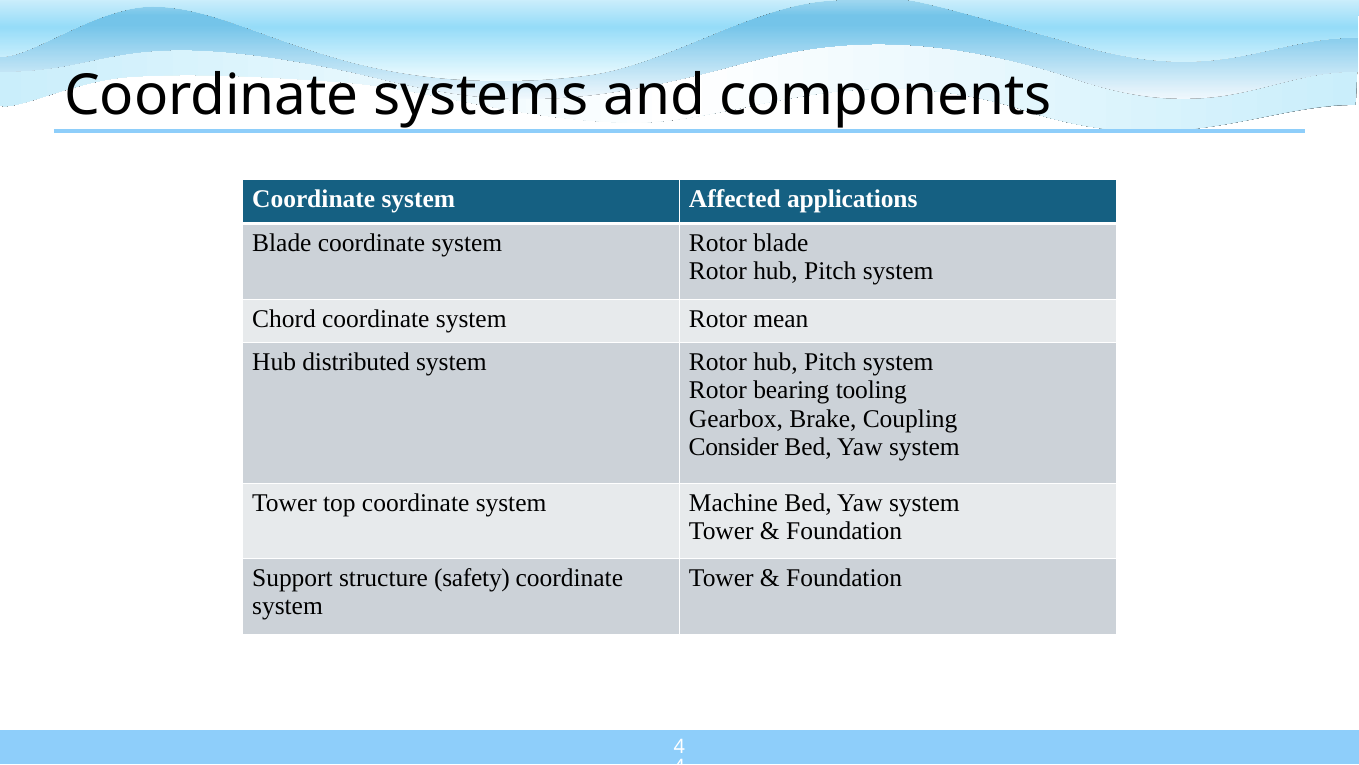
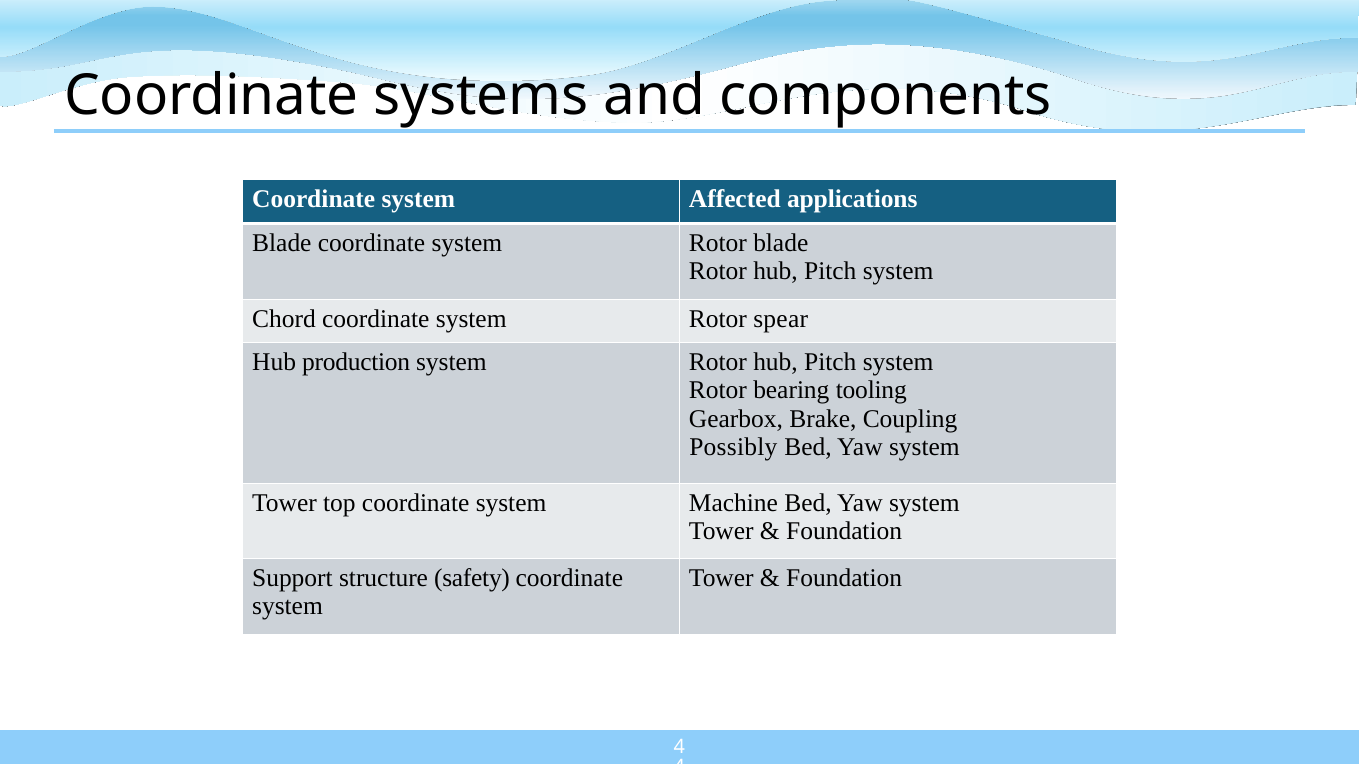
mean: mean -> spear
distributed: distributed -> production
Consider: Consider -> Possibly
